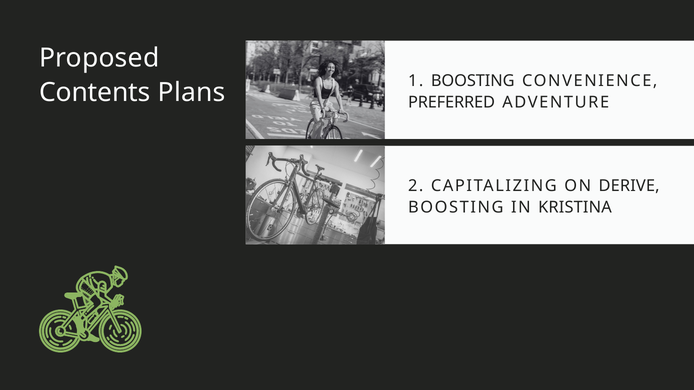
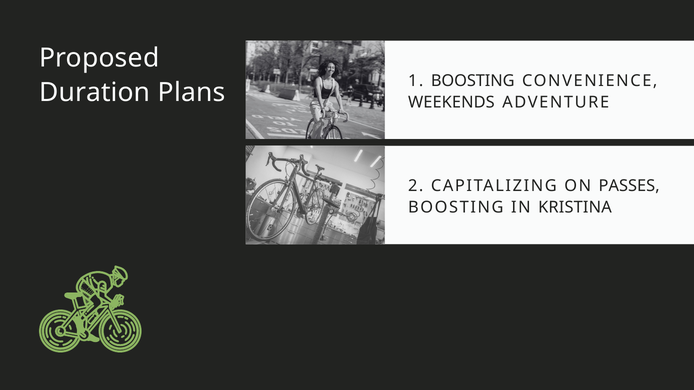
Contents: Contents -> Duration
PREFERRED: PREFERRED -> WEEKENDS
DERIVE: DERIVE -> PASSES
